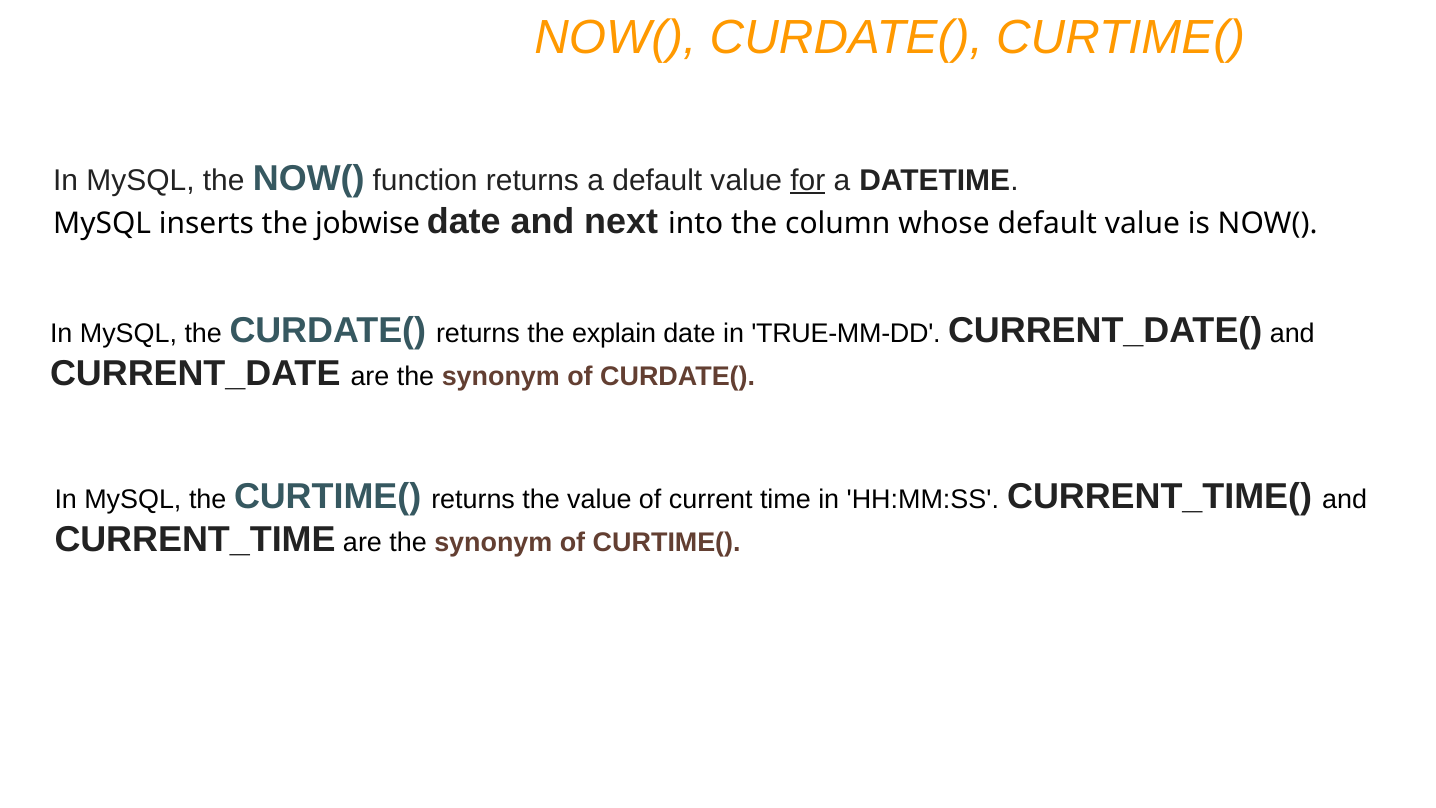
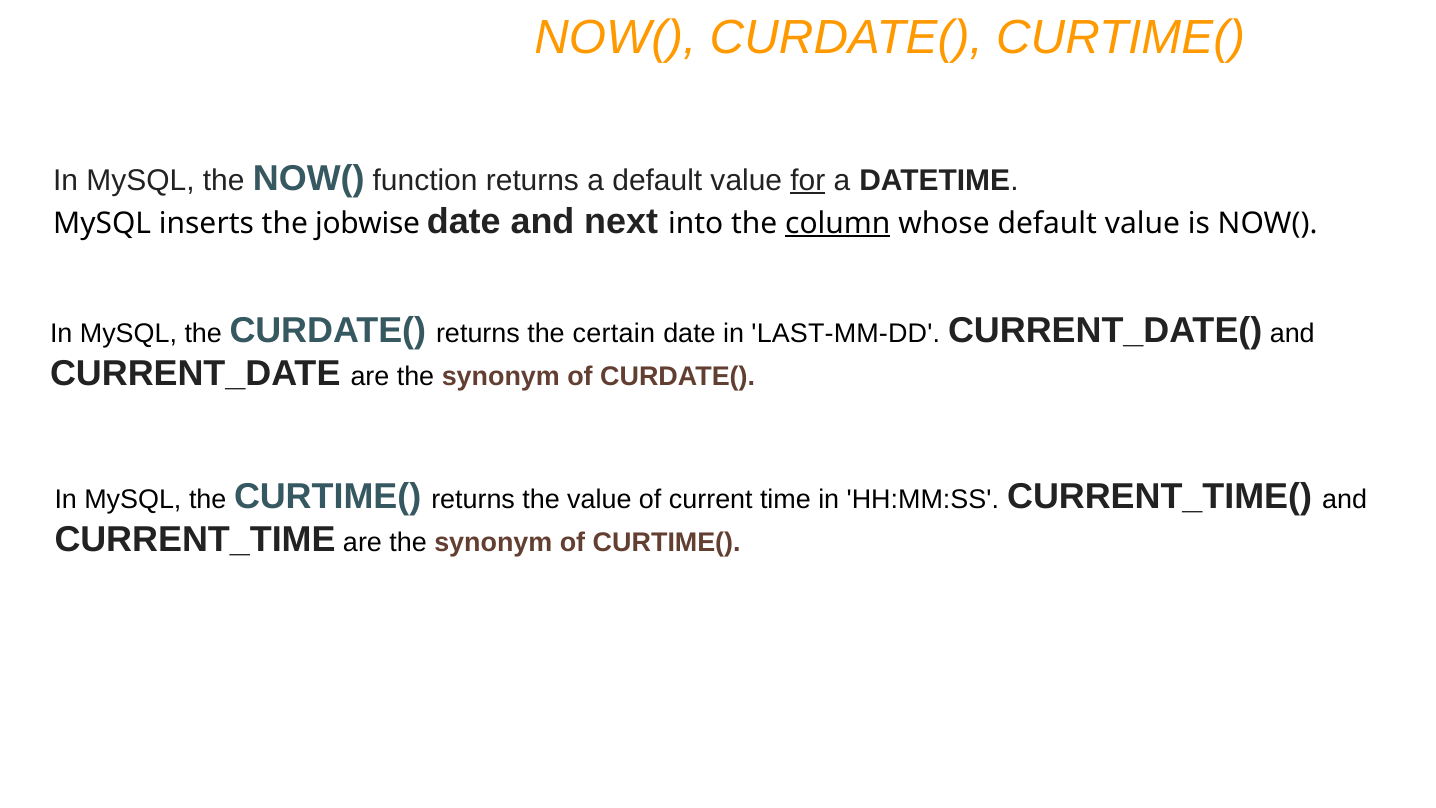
column underline: none -> present
explain: explain -> certain
TRUE-MM-DD: TRUE-MM-DD -> LAST-MM-DD
